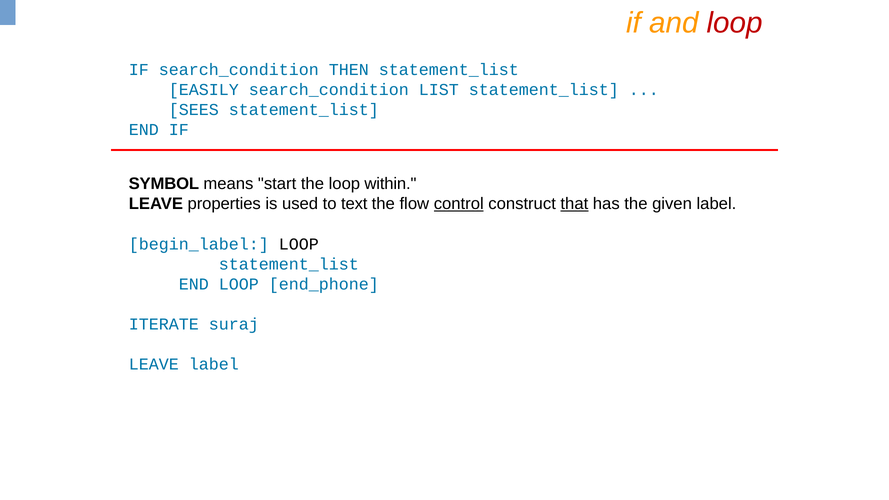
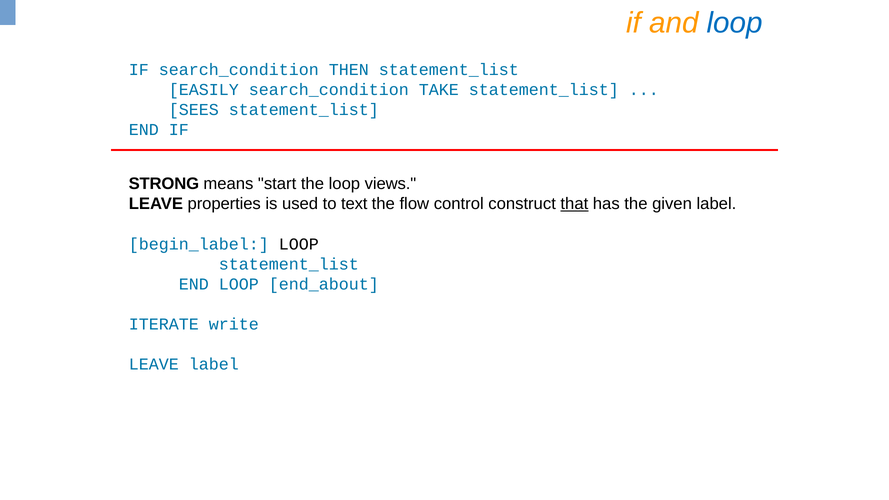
loop at (735, 23) colour: red -> blue
LIST: LIST -> TAKE
SYMBOL: SYMBOL -> STRONG
within: within -> views
control underline: present -> none
end_phone: end_phone -> end_about
suraj: suraj -> write
